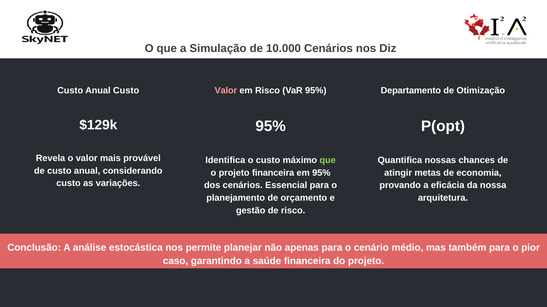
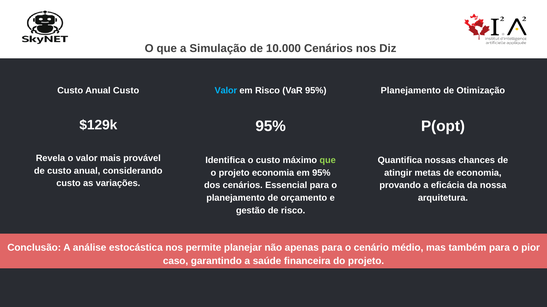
Valor at (226, 91) colour: pink -> light blue
Departamento at (411, 91): Departamento -> Planejamento
projeto financeira: financeira -> economia
